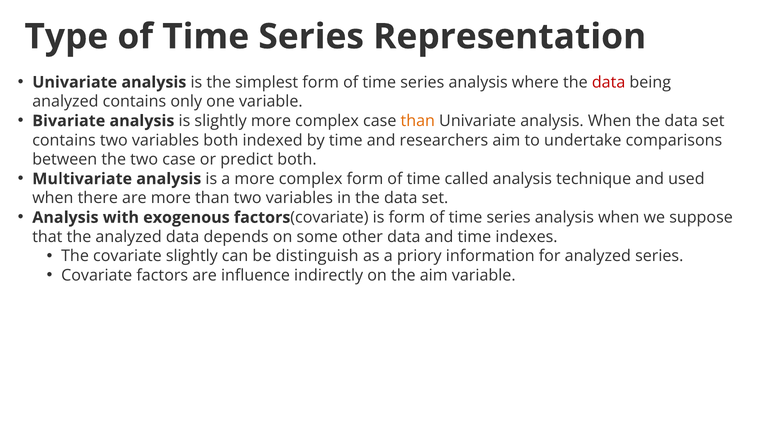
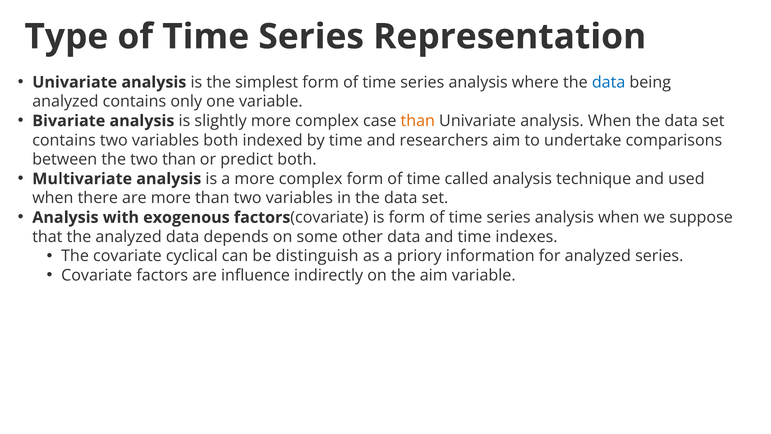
data at (609, 82) colour: red -> blue
two case: case -> than
covariate slightly: slightly -> cyclical
